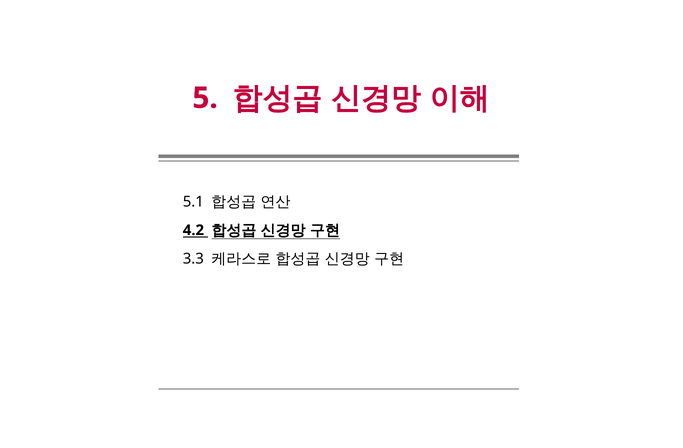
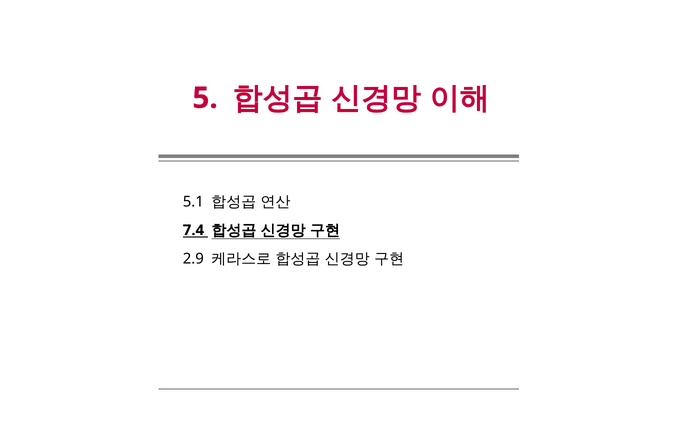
4.2: 4.2 -> 7.4
3.3: 3.3 -> 2.9
